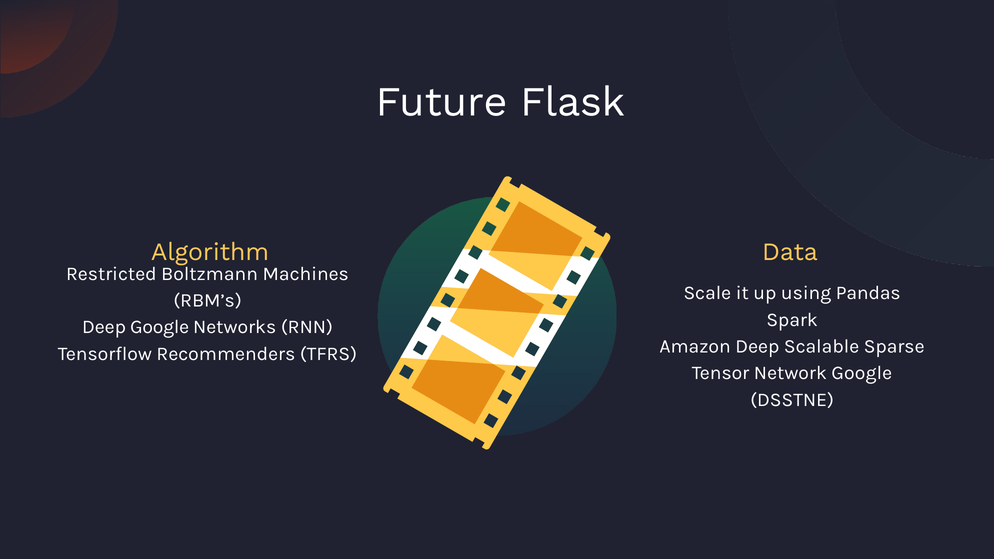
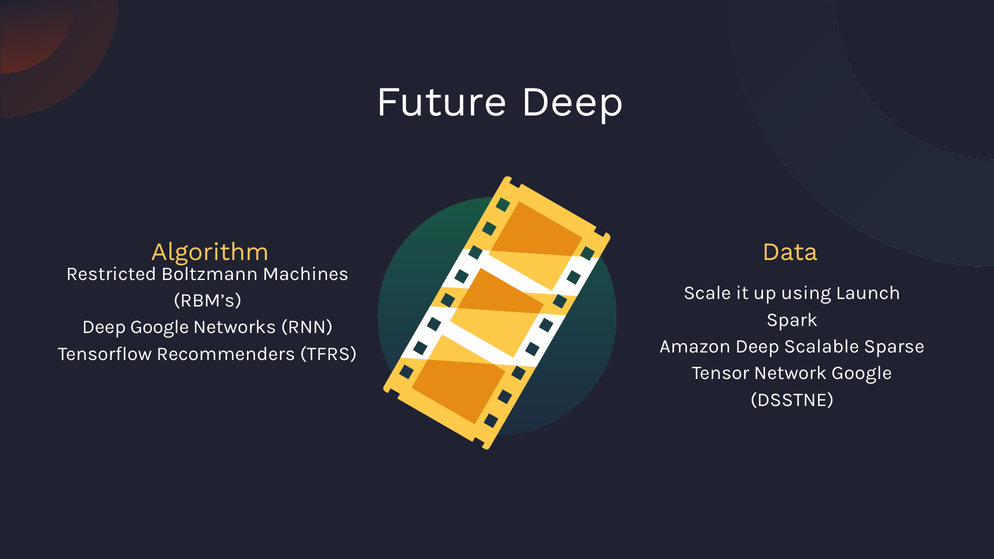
Future Flask: Flask -> Deep
Pandas: Pandas -> Launch
